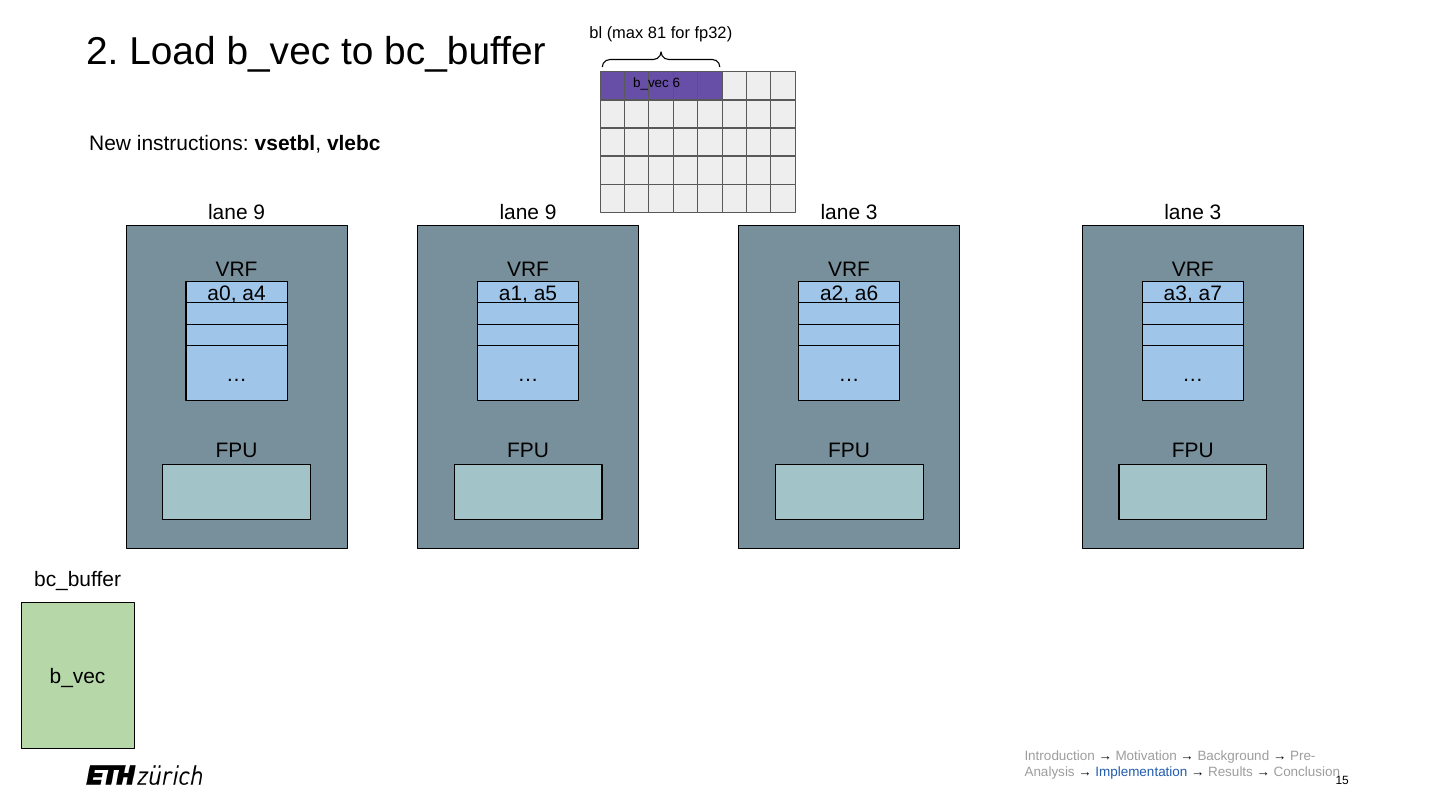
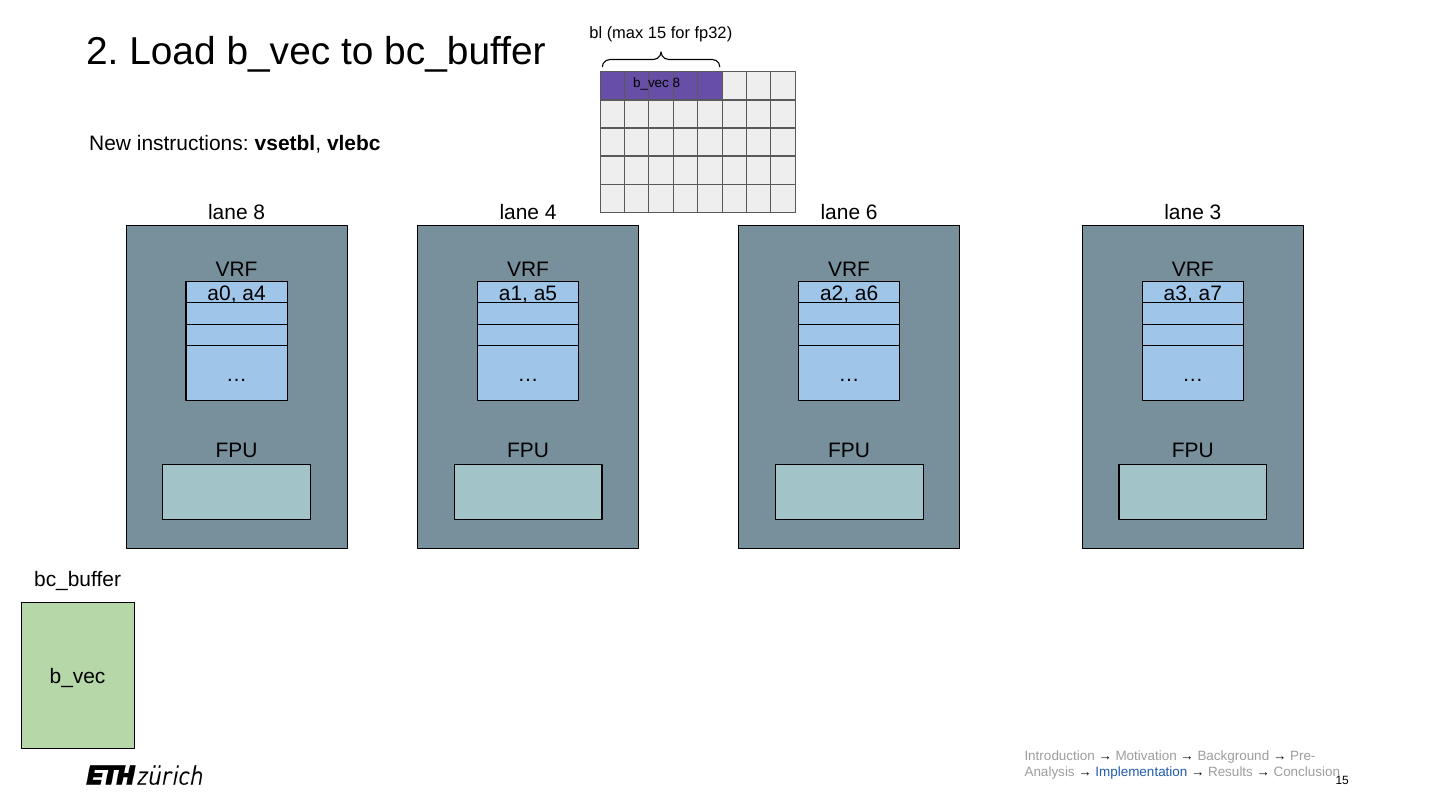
max 81: 81 -> 15
b_vec 6: 6 -> 8
9 at (259, 212): 9 -> 8
9 at (551, 212): 9 -> 4
3 at (872, 212): 3 -> 6
